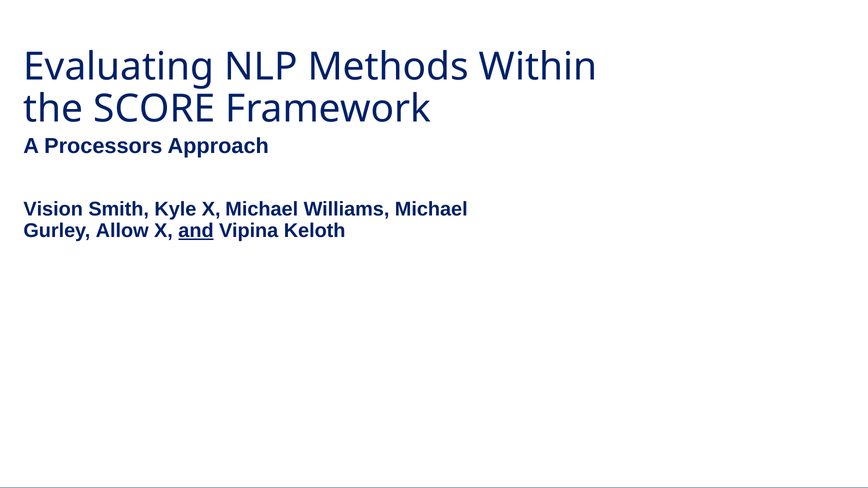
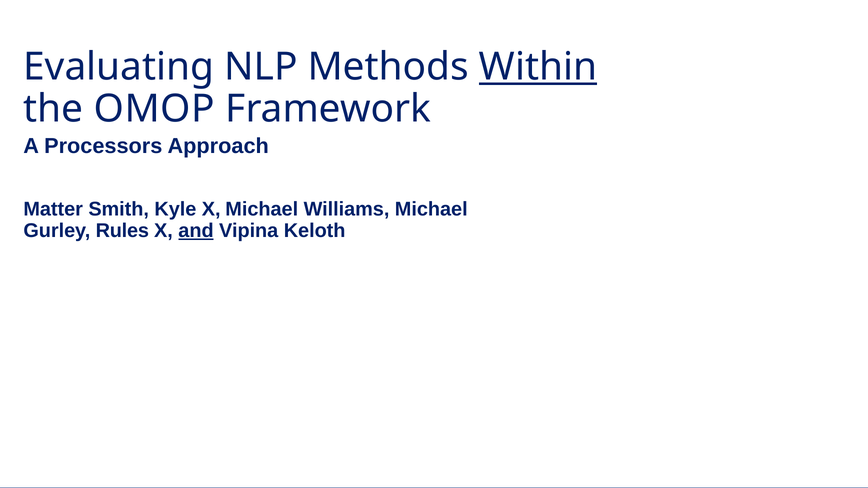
Within underline: none -> present
SCORE: SCORE -> OMOP
Vision: Vision -> Matter
Allow: Allow -> Rules
